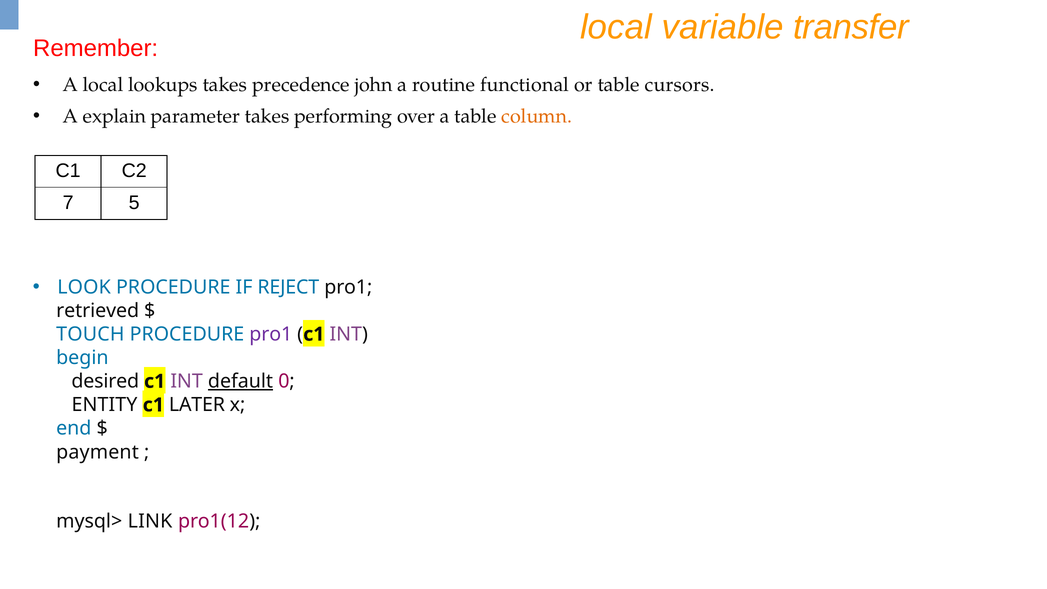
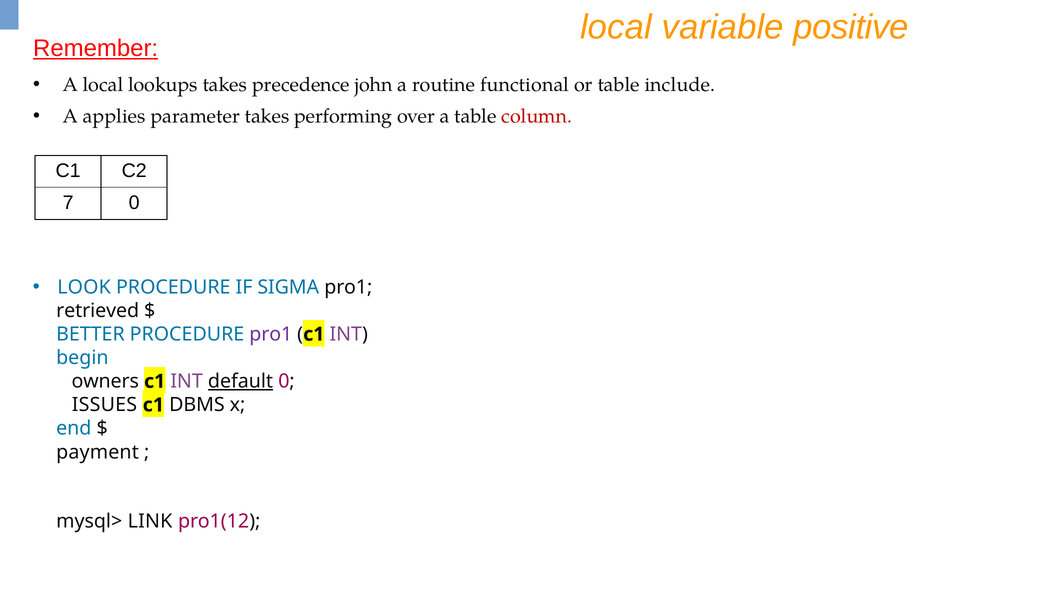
transfer: transfer -> positive
Remember underline: none -> present
cursors: cursors -> include
explain: explain -> applies
column colour: orange -> red
7 5: 5 -> 0
REJECT: REJECT -> SIGMA
TOUCH: TOUCH -> BETTER
desired: desired -> owners
ENTITY: ENTITY -> ISSUES
LATER: LATER -> DBMS
